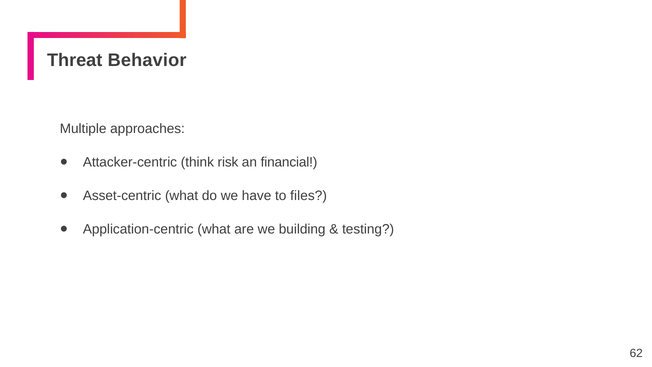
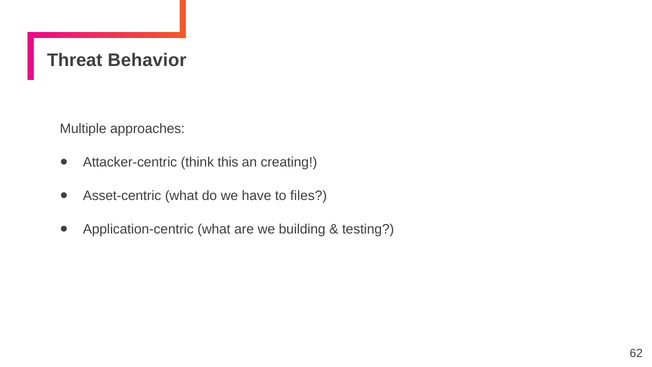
risk: risk -> this
financial: financial -> creating
